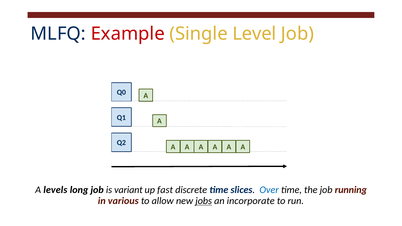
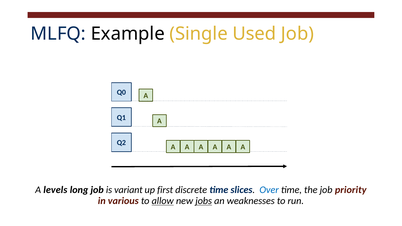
Example colour: red -> black
Level: Level -> Used
fast: fast -> first
running: running -> priority
allow underline: none -> present
incorporate: incorporate -> weaknesses
